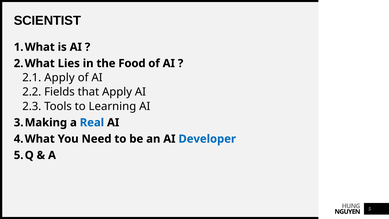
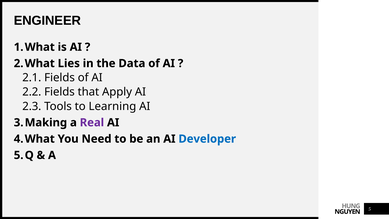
SCIENTIST: SCIENTIST -> ENGINEER
Food: Food -> Data
2.1 Apply: Apply -> Fields
Real colour: blue -> purple
